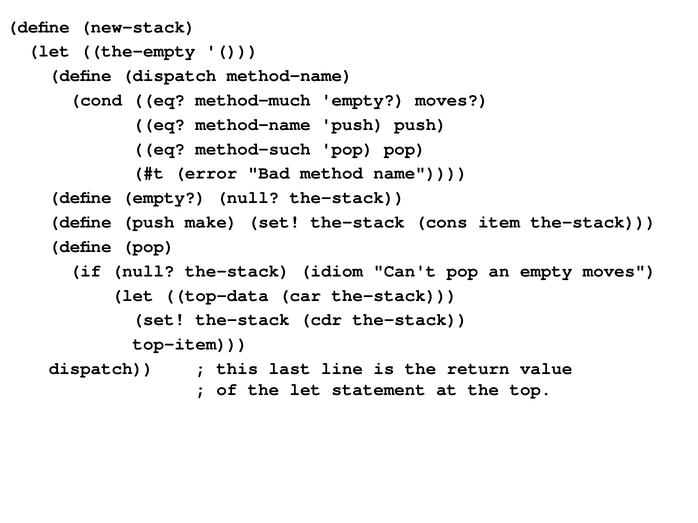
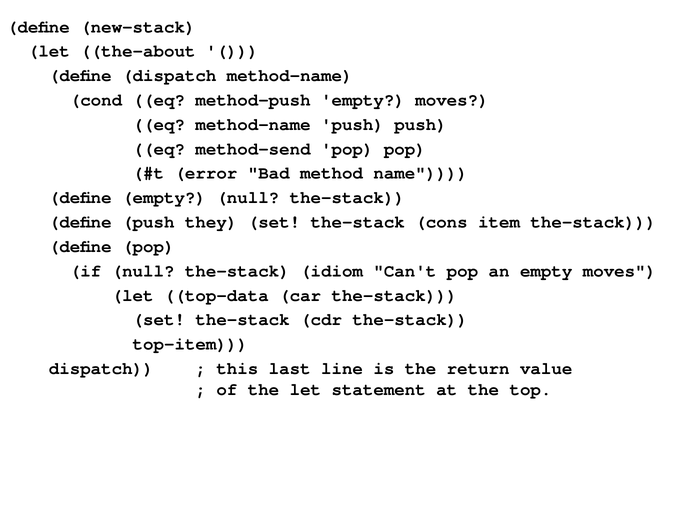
the-empty: the-empty -> the-about
method-much: method-much -> method-push
method-such: method-such -> method-send
make: make -> they
